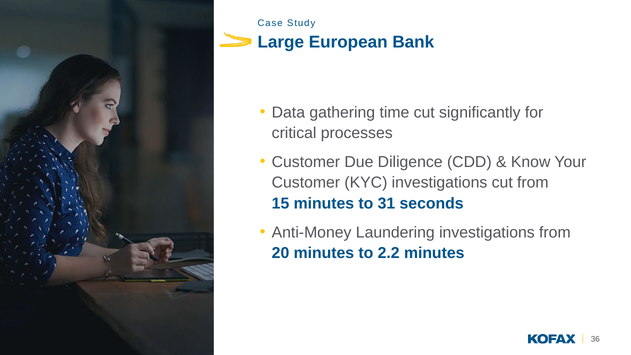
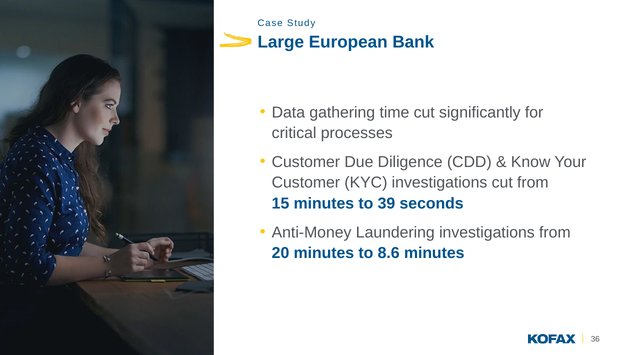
31: 31 -> 39
2.2: 2.2 -> 8.6
